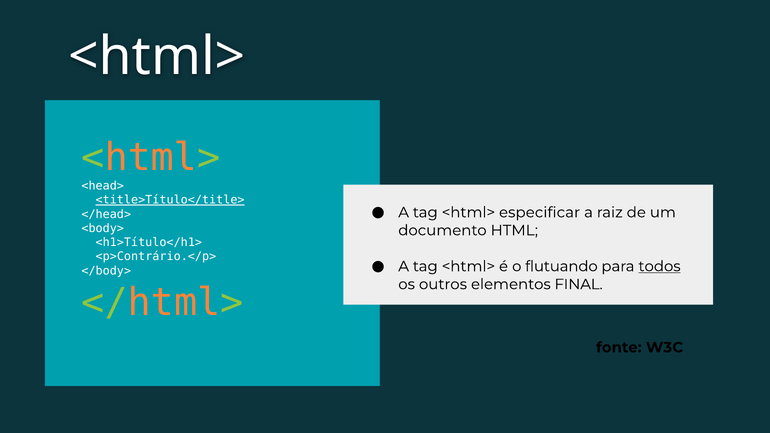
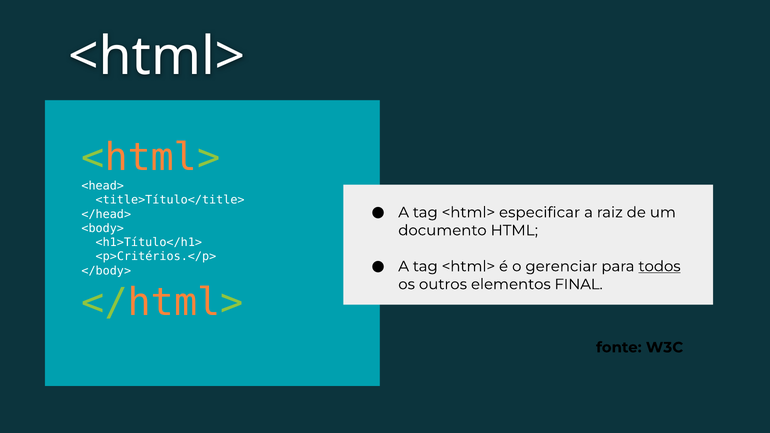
<title>Título</title> underline: present -> none
<p>Contrário.</p>: <p>Contrário.</p> -> <p>Critérios.</p>
flutuando: flutuando -> gerenciar
